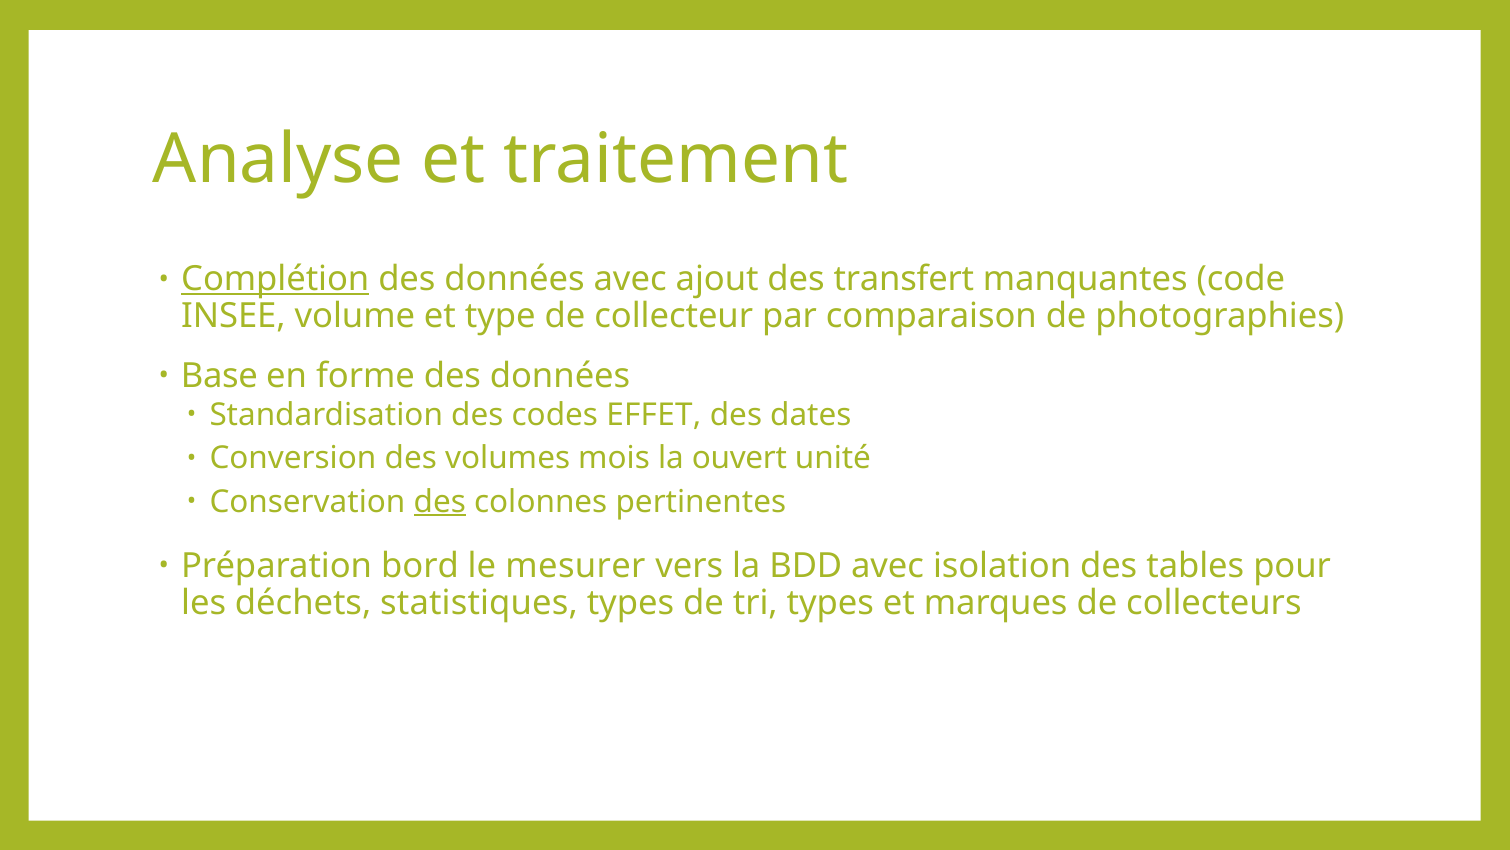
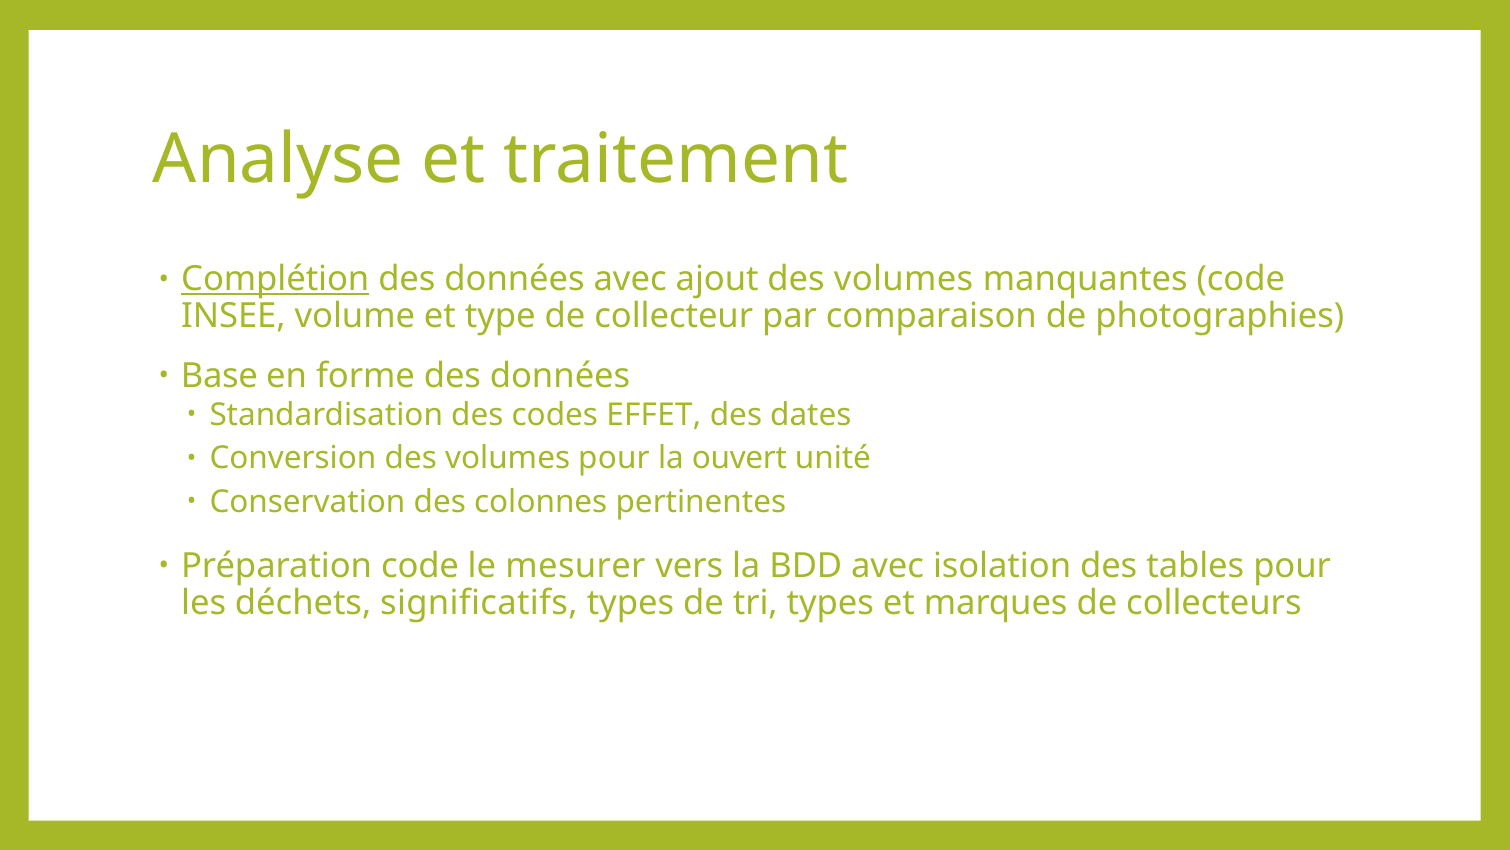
ajout des transfert: transfert -> volumes
volumes mois: mois -> pour
des at (440, 501) underline: present -> none
Préparation bord: bord -> code
statistiques: statistiques -> significatifs
